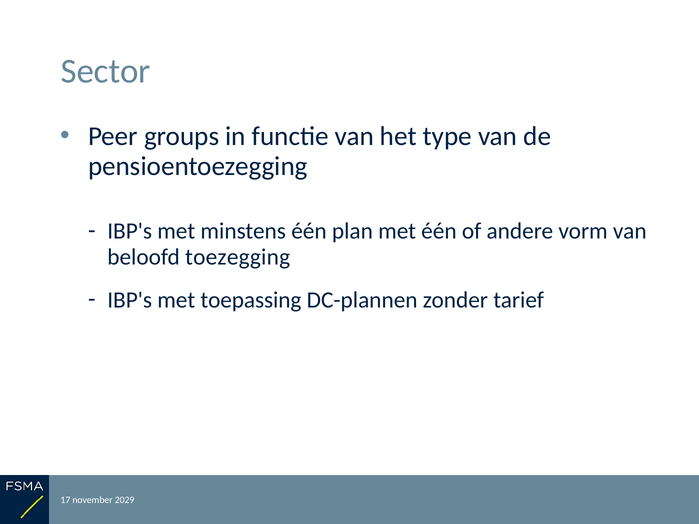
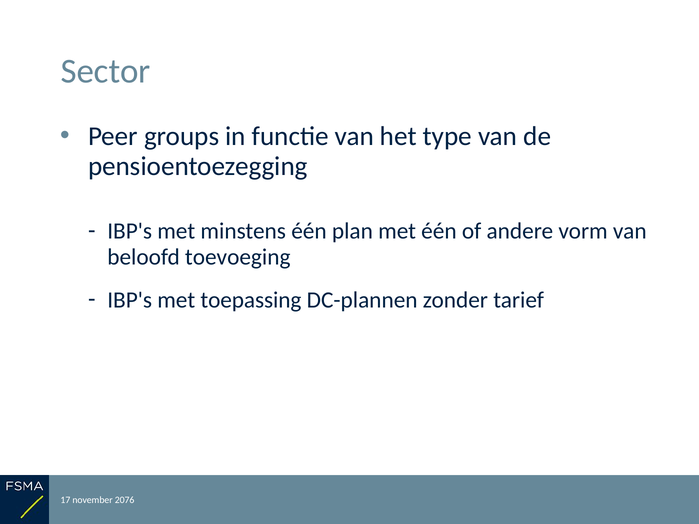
toezegging: toezegging -> toevoeging
2029: 2029 -> 2076
